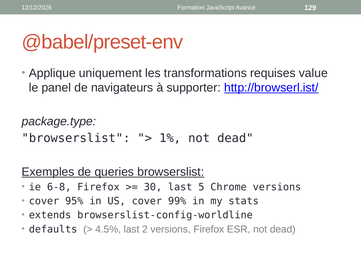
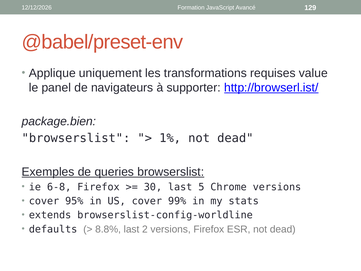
package.type: package.type -> package.bien
4.5%: 4.5% -> 8.8%
